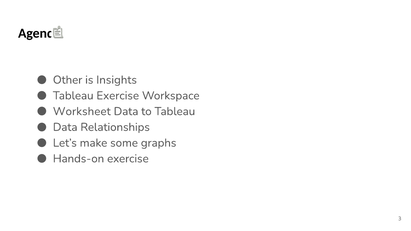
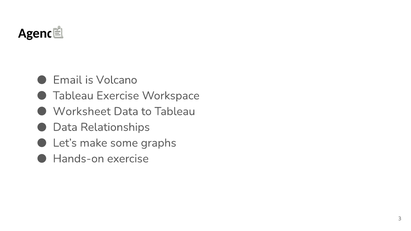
Other: Other -> Email
Insights: Insights -> Volcano
